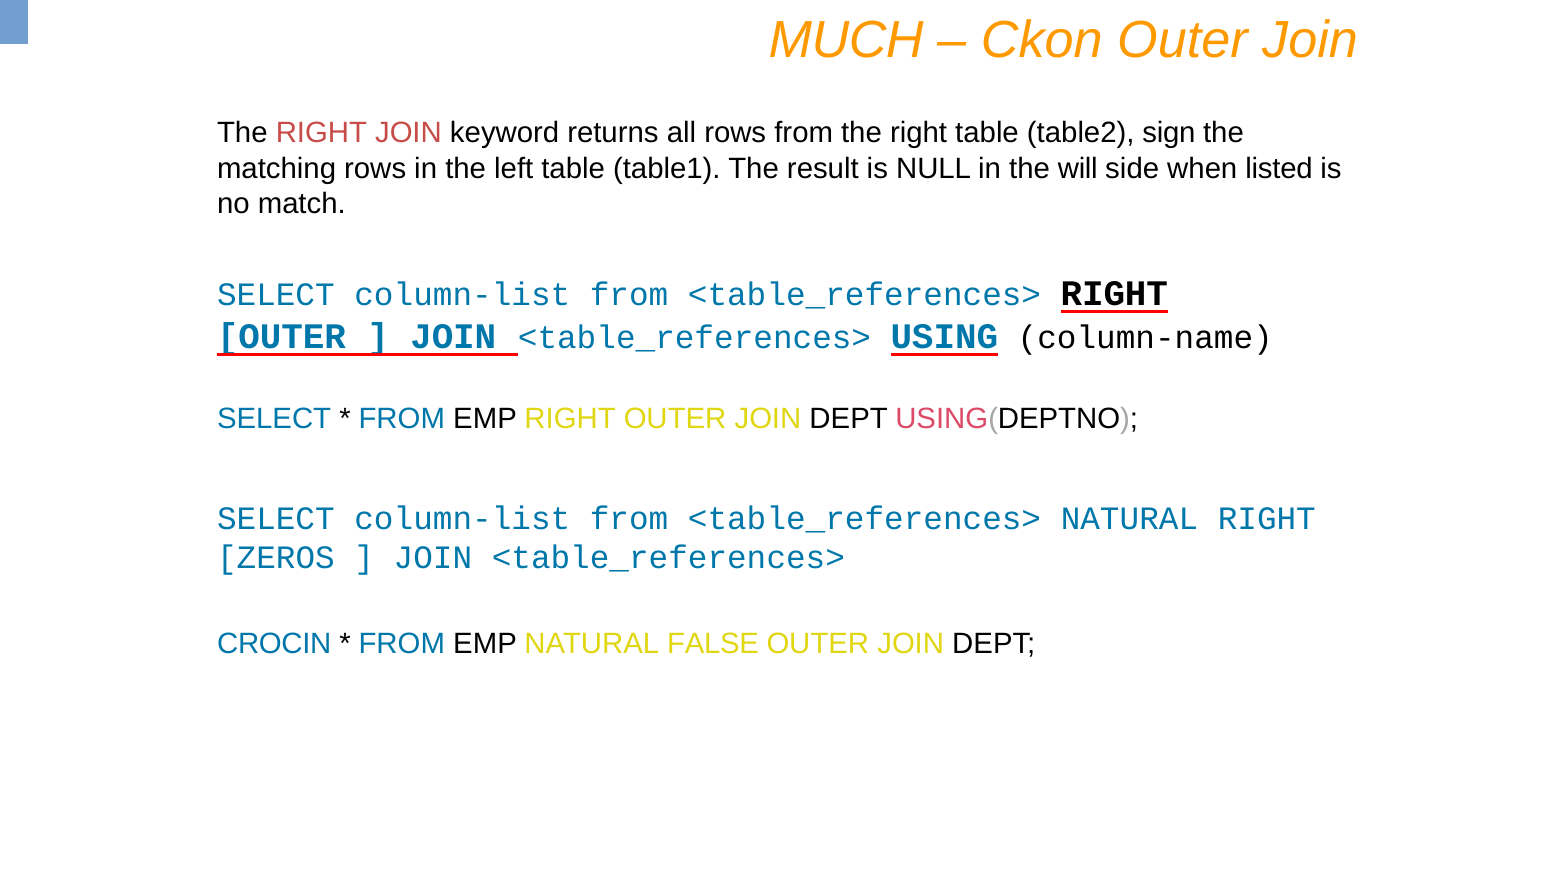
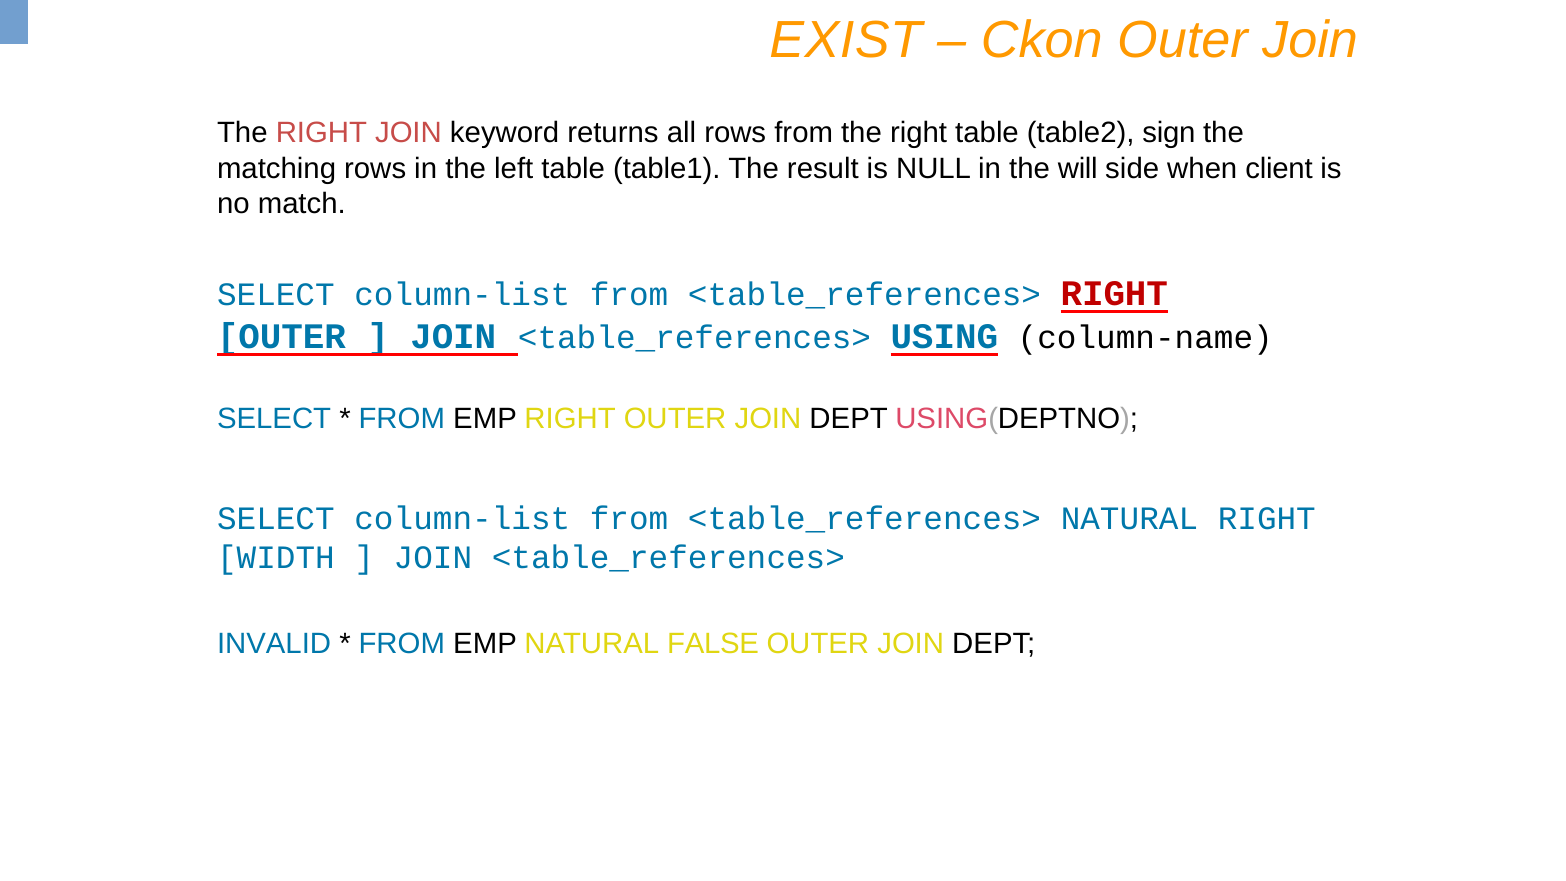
MUCH: MUCH -> EXIST
listed: listed -> client
RIGHT at (1114, 294) colour: black -> red
ZEROS: ZEROS -> WIDTH
CROCIN: CROCIN -> INVALID
